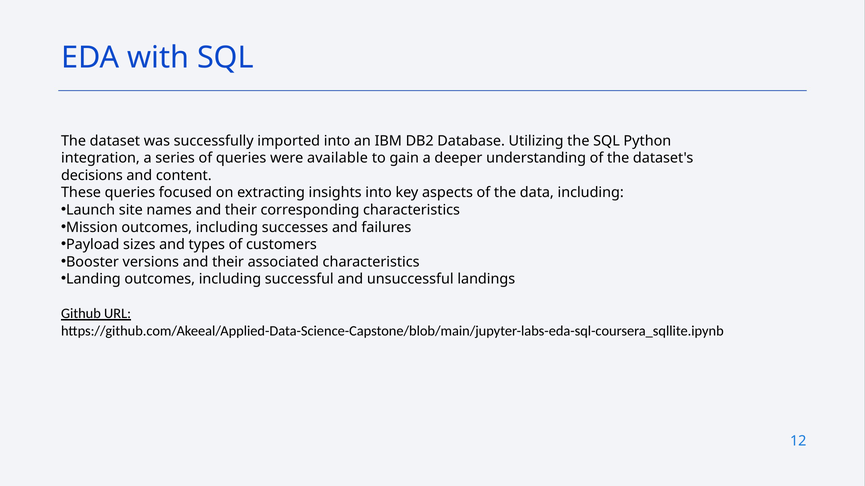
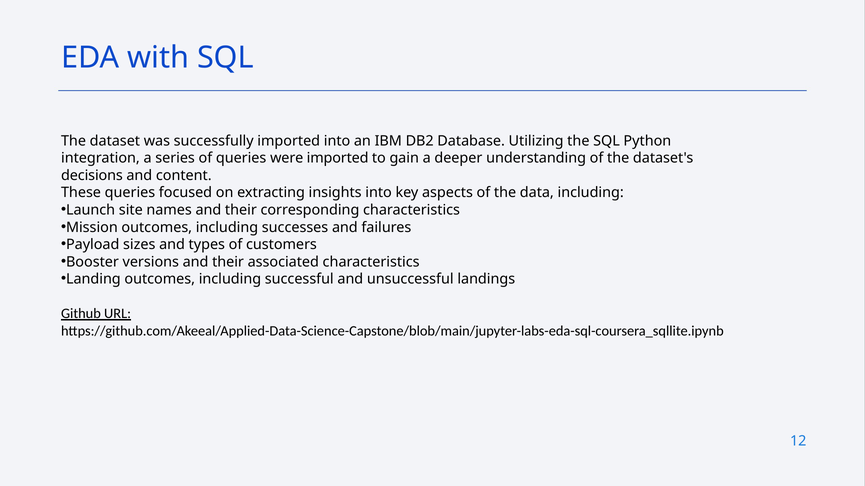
were available: available -> imported
